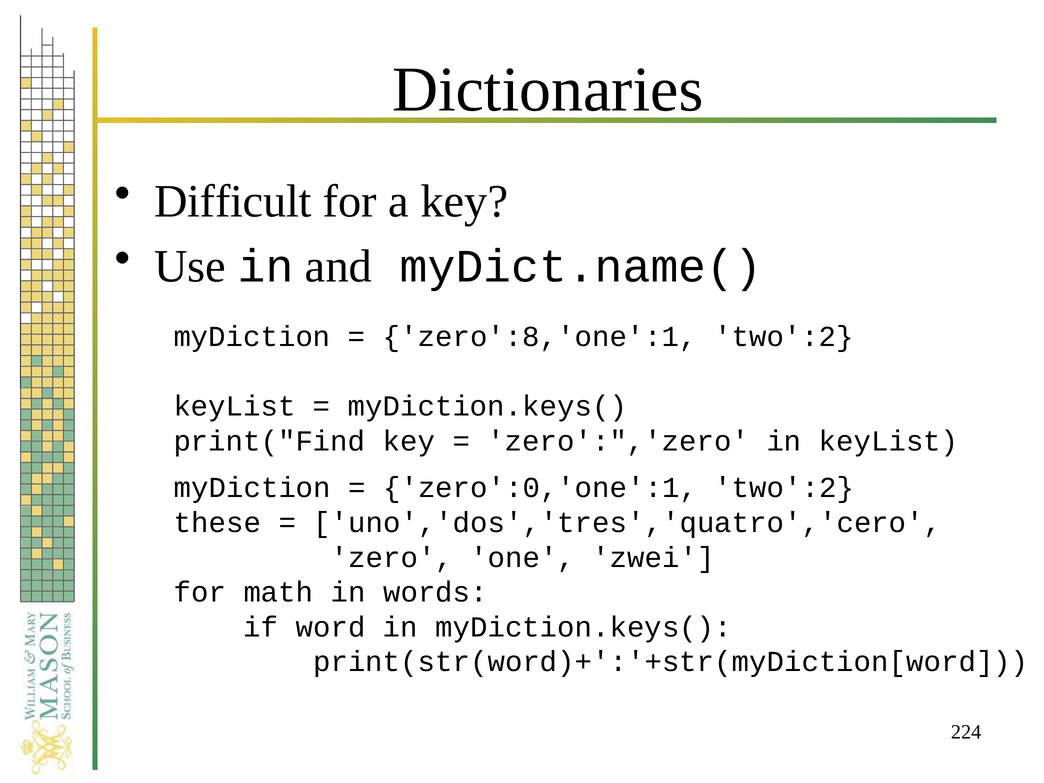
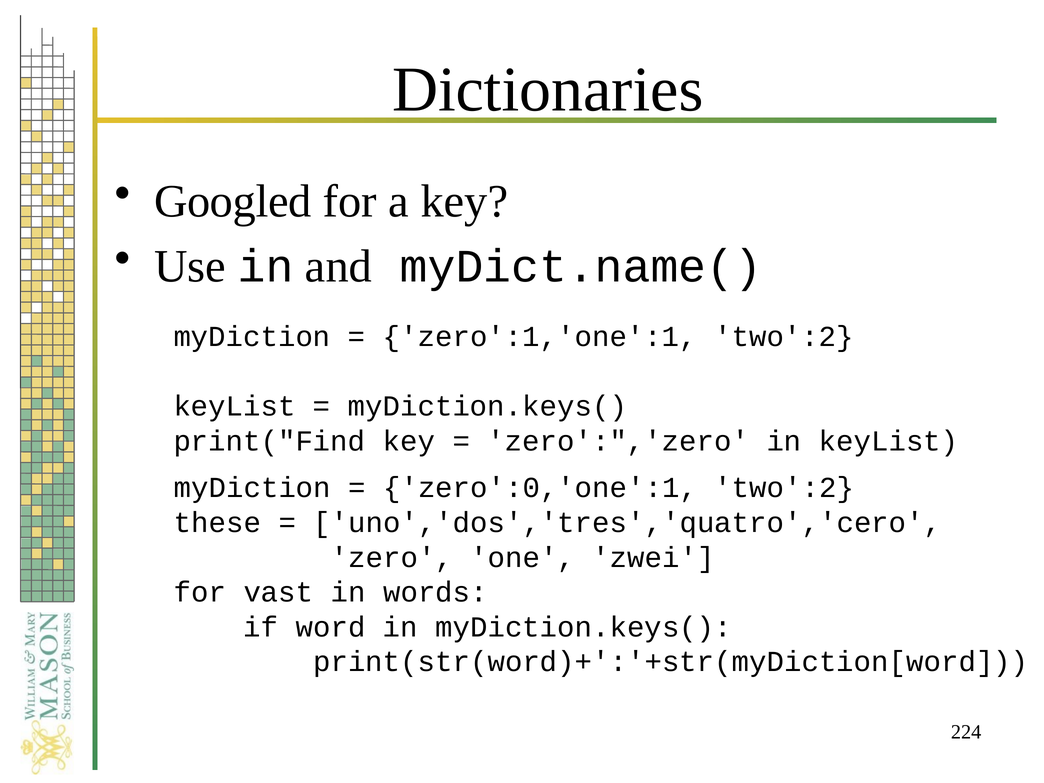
Difficult: Difficult -> Googled
zero':8,'one':1: zero':8,'one':1 -> zero':1,'one':1
math: math -> vast
